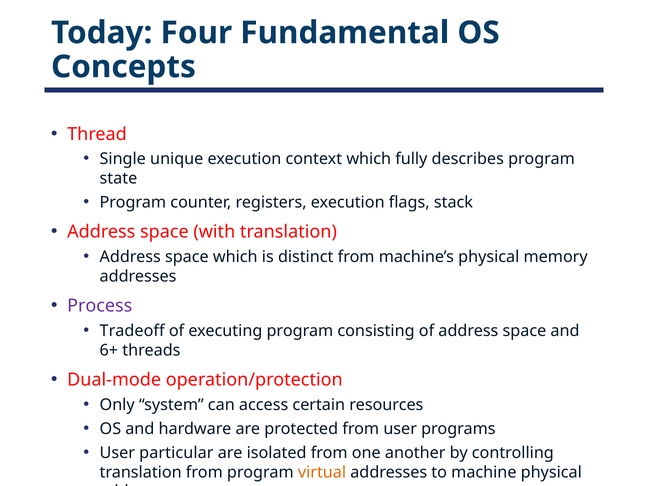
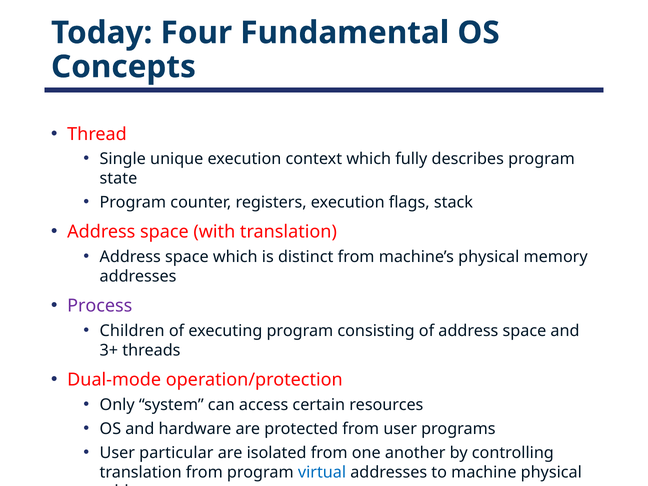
Tradeoff: Tradeoff -> Children
6+: 6+ -> 3+
virtual colour: orange -> blue
